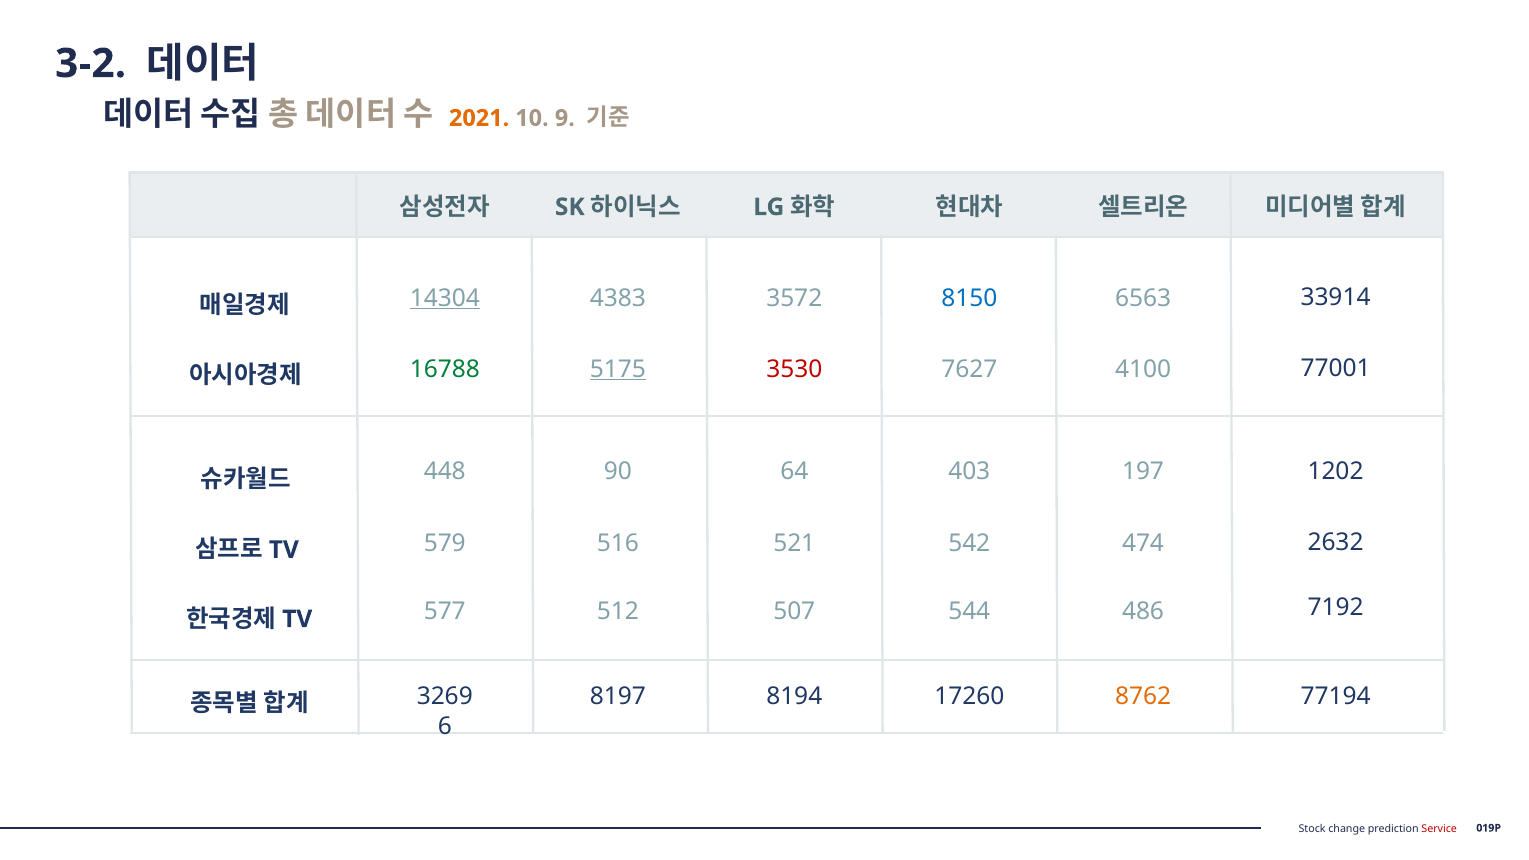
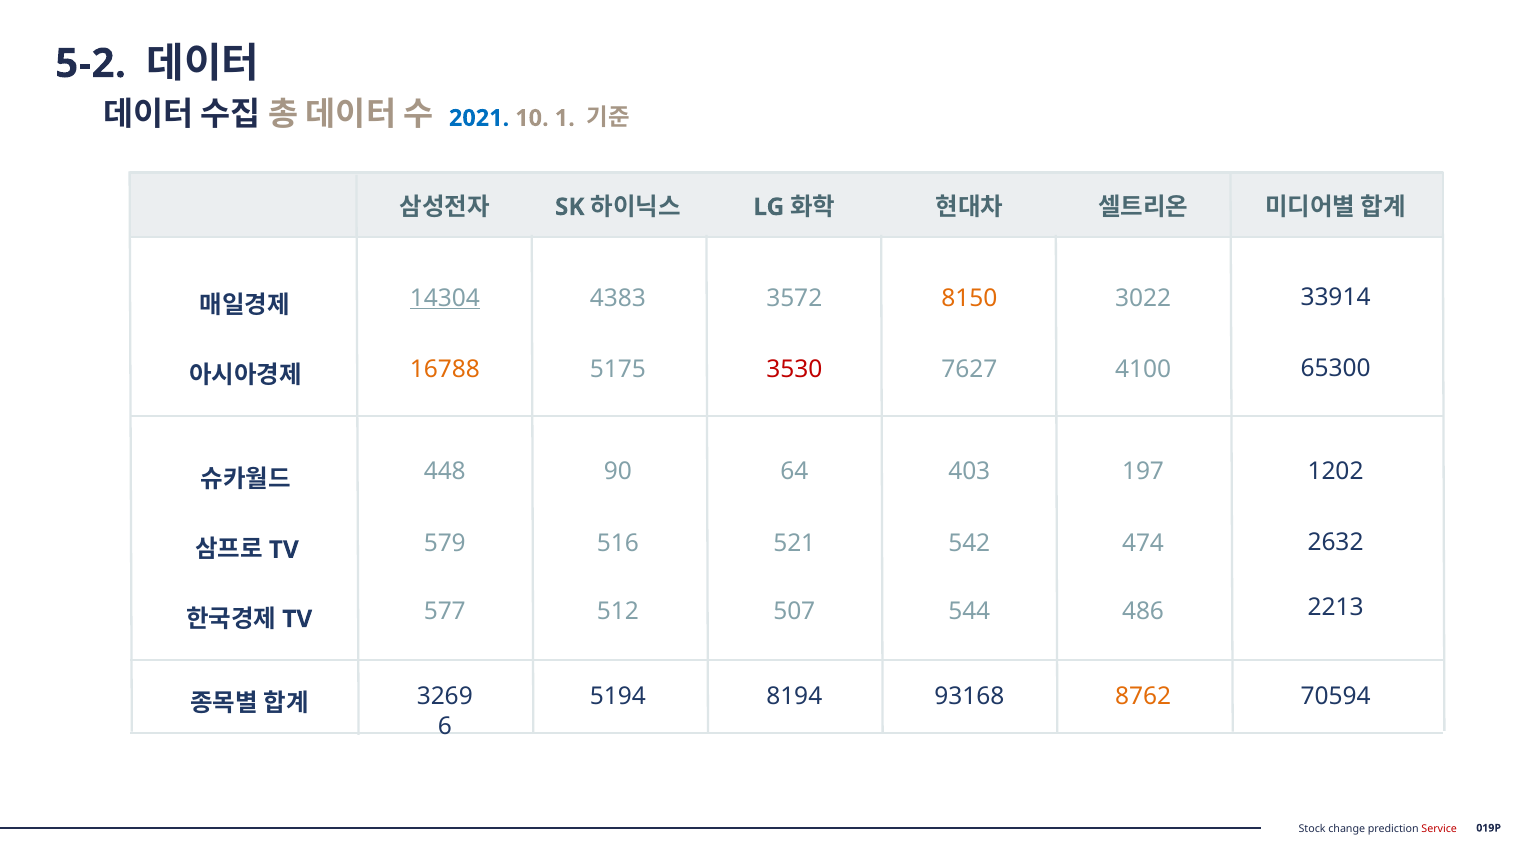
3-2: 3-2 -> 5-2
2021 colour: orange -> blue
9: 9 -> 1
8150 colour: blue -> orange
6563: 6563 -> 3022
77001: 77001 -> 65300
16788 colour: green -> orange
5175 underline: present -> none
7192: 7192 -> 2213
8197: 8197 -> 5194
17260: 17260 -> 93168
77194: 77194 -> 70594
